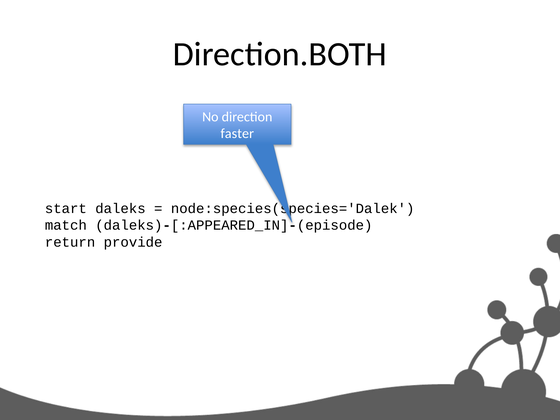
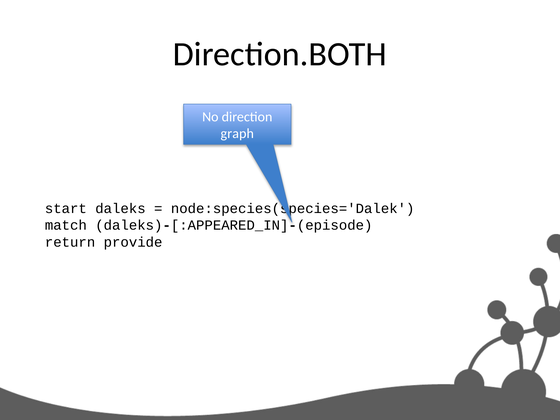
faster: faster -> graph
